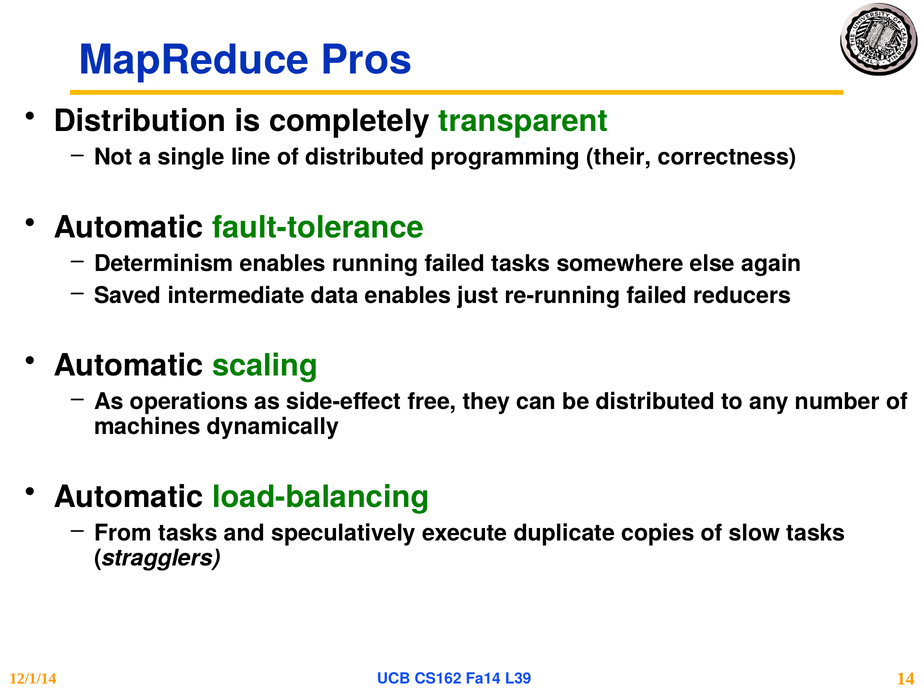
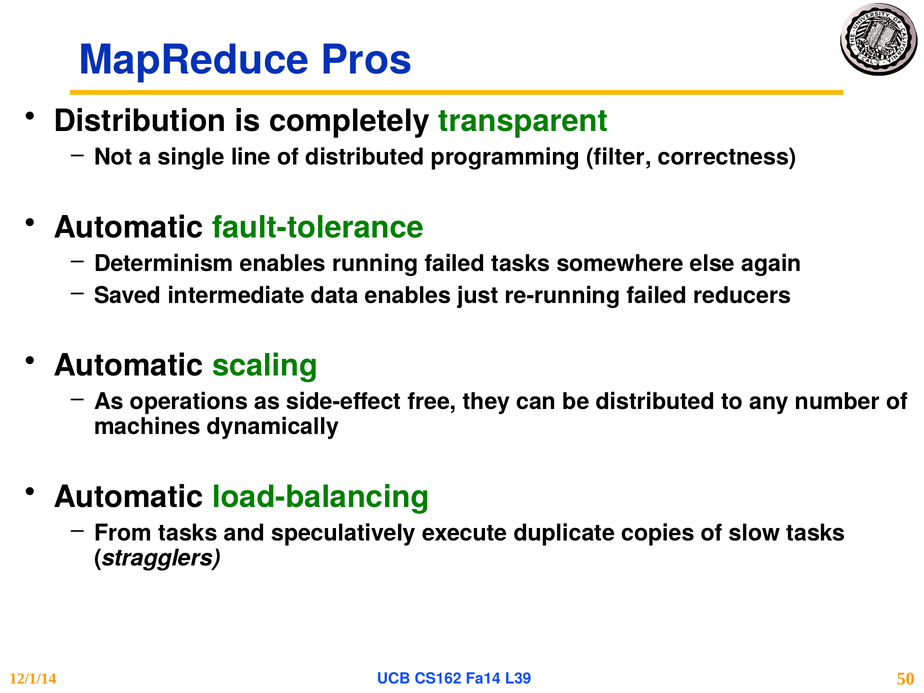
their: their -> filter
14: 14 -> 50
